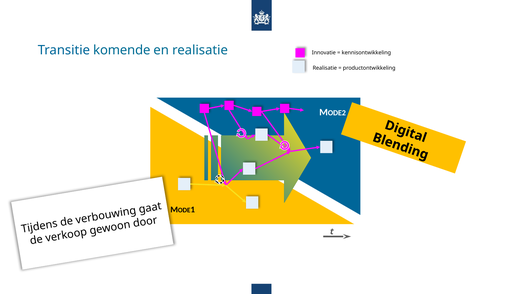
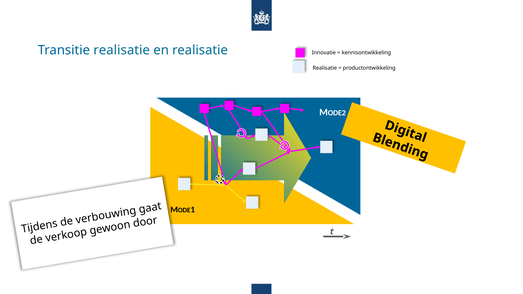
Transitie komende: komende -> realisatie
